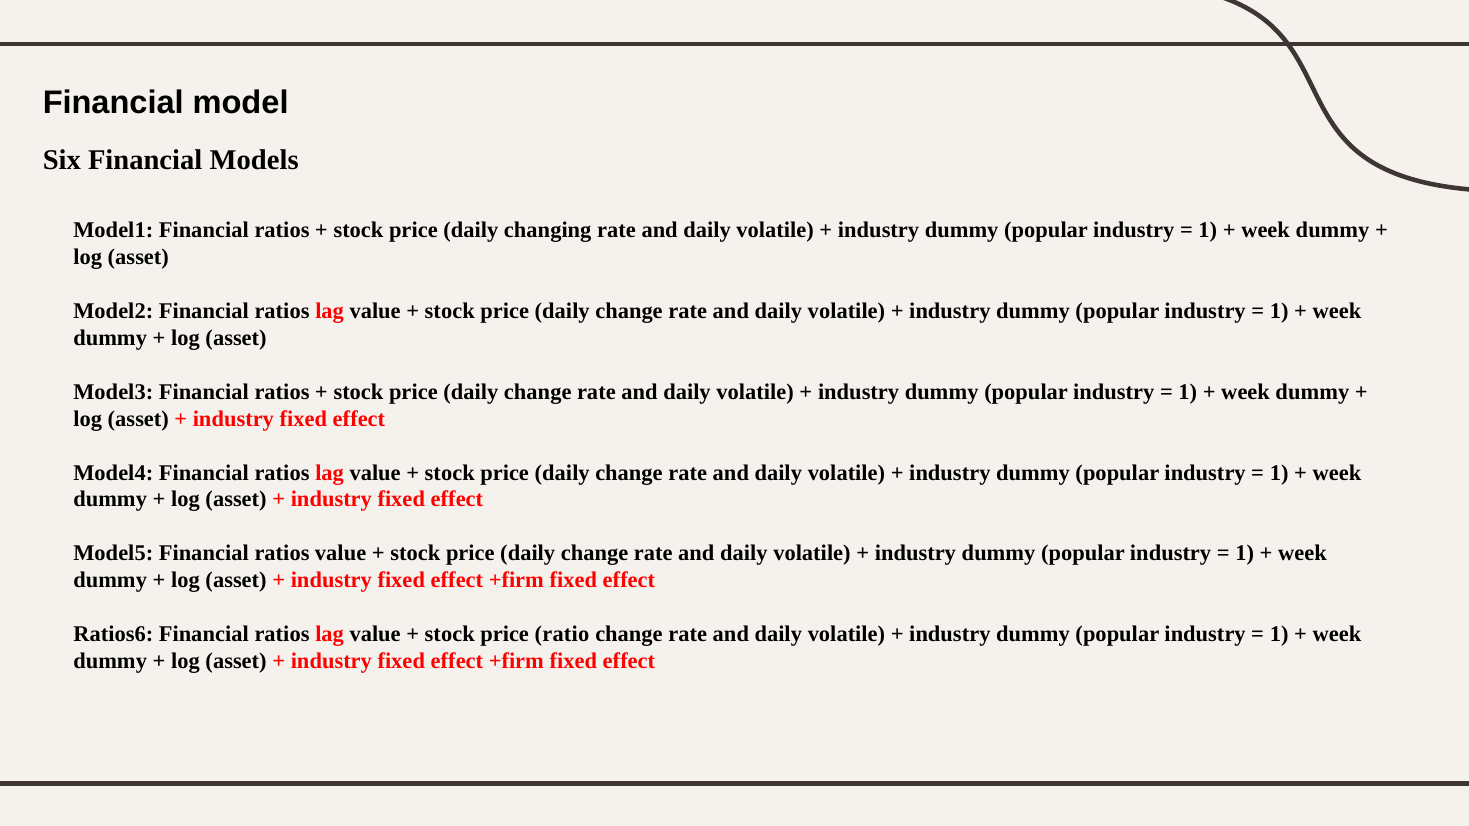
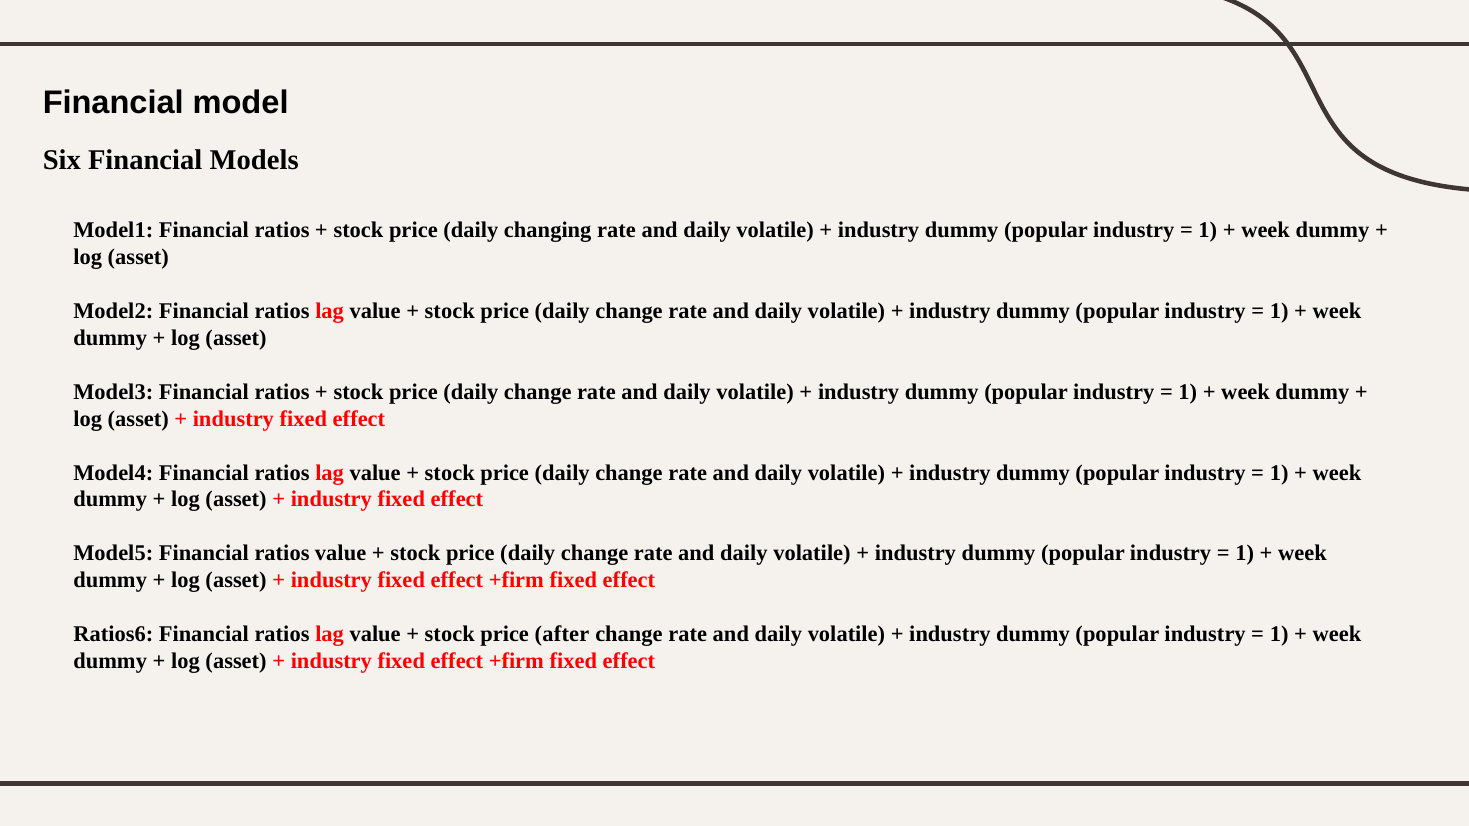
ratio: ratio -> after
